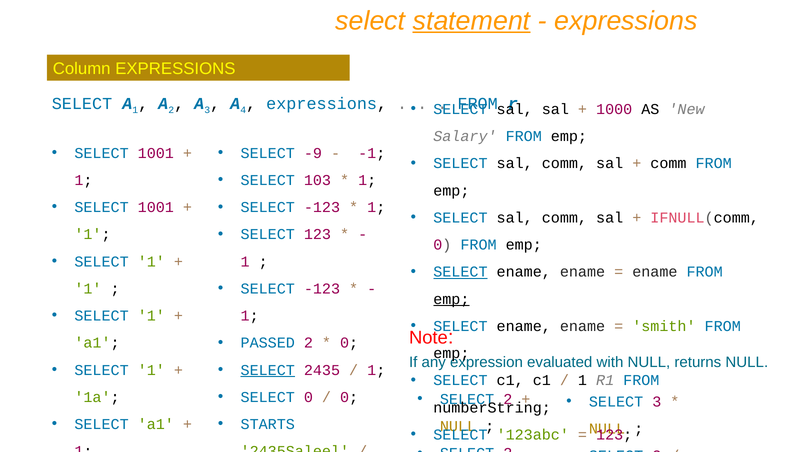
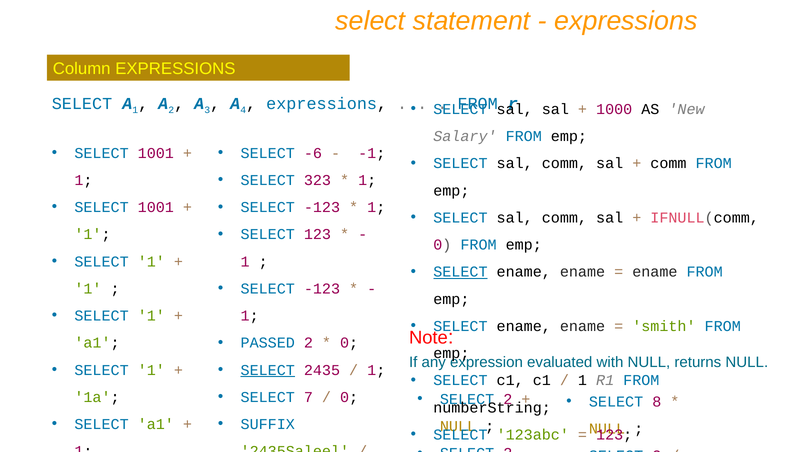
statement underline: present -> none
-9: -9 -> -6
103: 103 -> 323
emp at (451, 299) underline: present -> none
SELECT 0: 0 -> 7
SELECT 3: 3 -> 8
STARTS: STARTS -> SUFFIX
